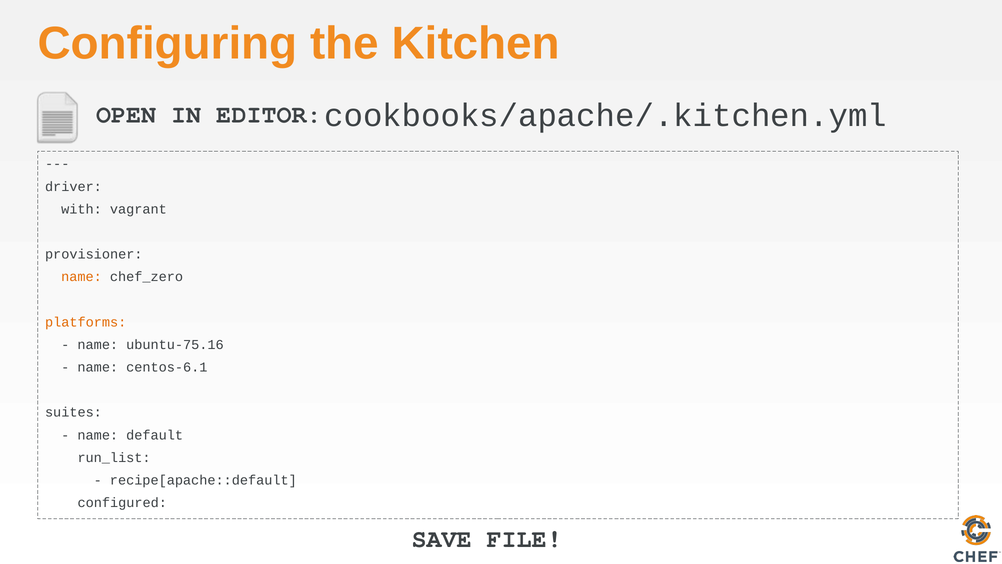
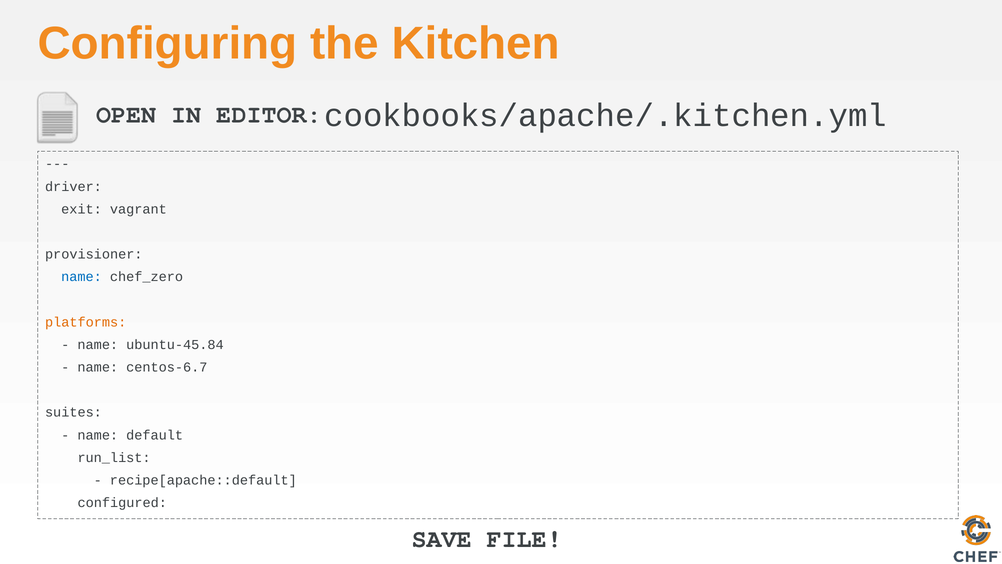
with: with -> exit
name at (82, 277) colour: orange -> blue
ubuntu-75.16: ubuntu-75.16 -> ubuntu-45.84
centos-6.1: centos-6.1 -> centos-6.7
